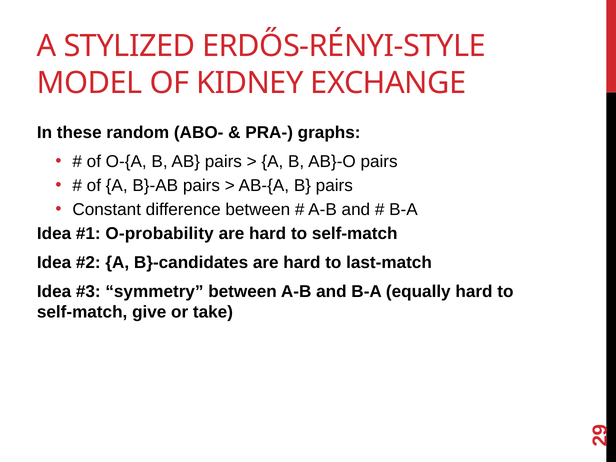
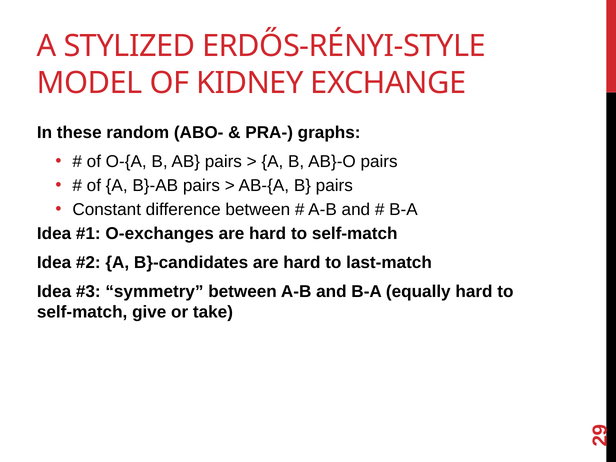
O-probability: O-probability -> O-exchanges
